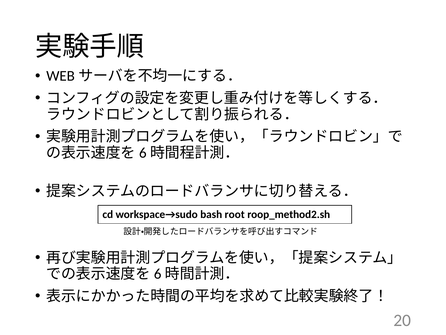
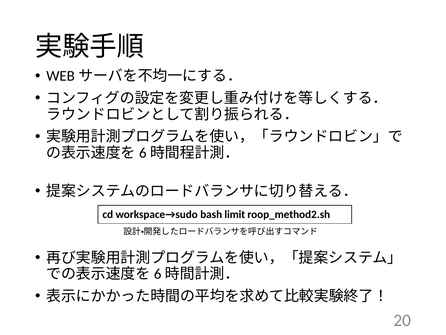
root: root -> limit
